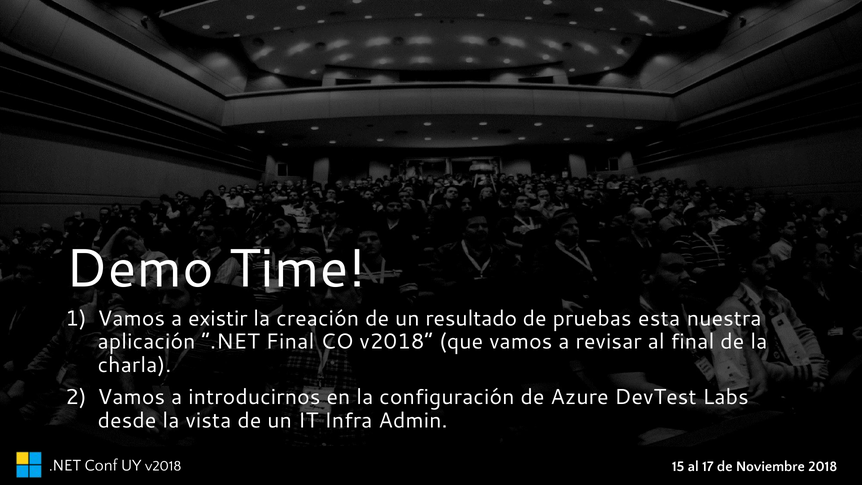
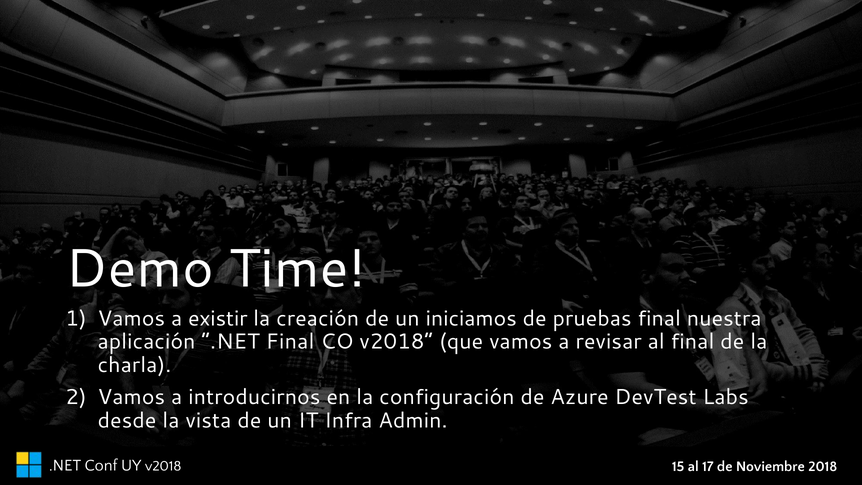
resultado: resultado -> iniciamos
pruebas esta: esta -> final
